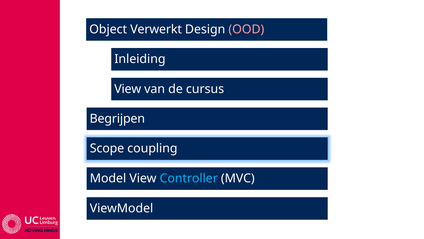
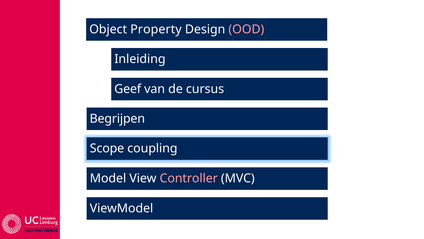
Verwerkt: Verwerkt -> Property
View at (128, 89): View -> Geef
Controller colour: light blue -> pink
